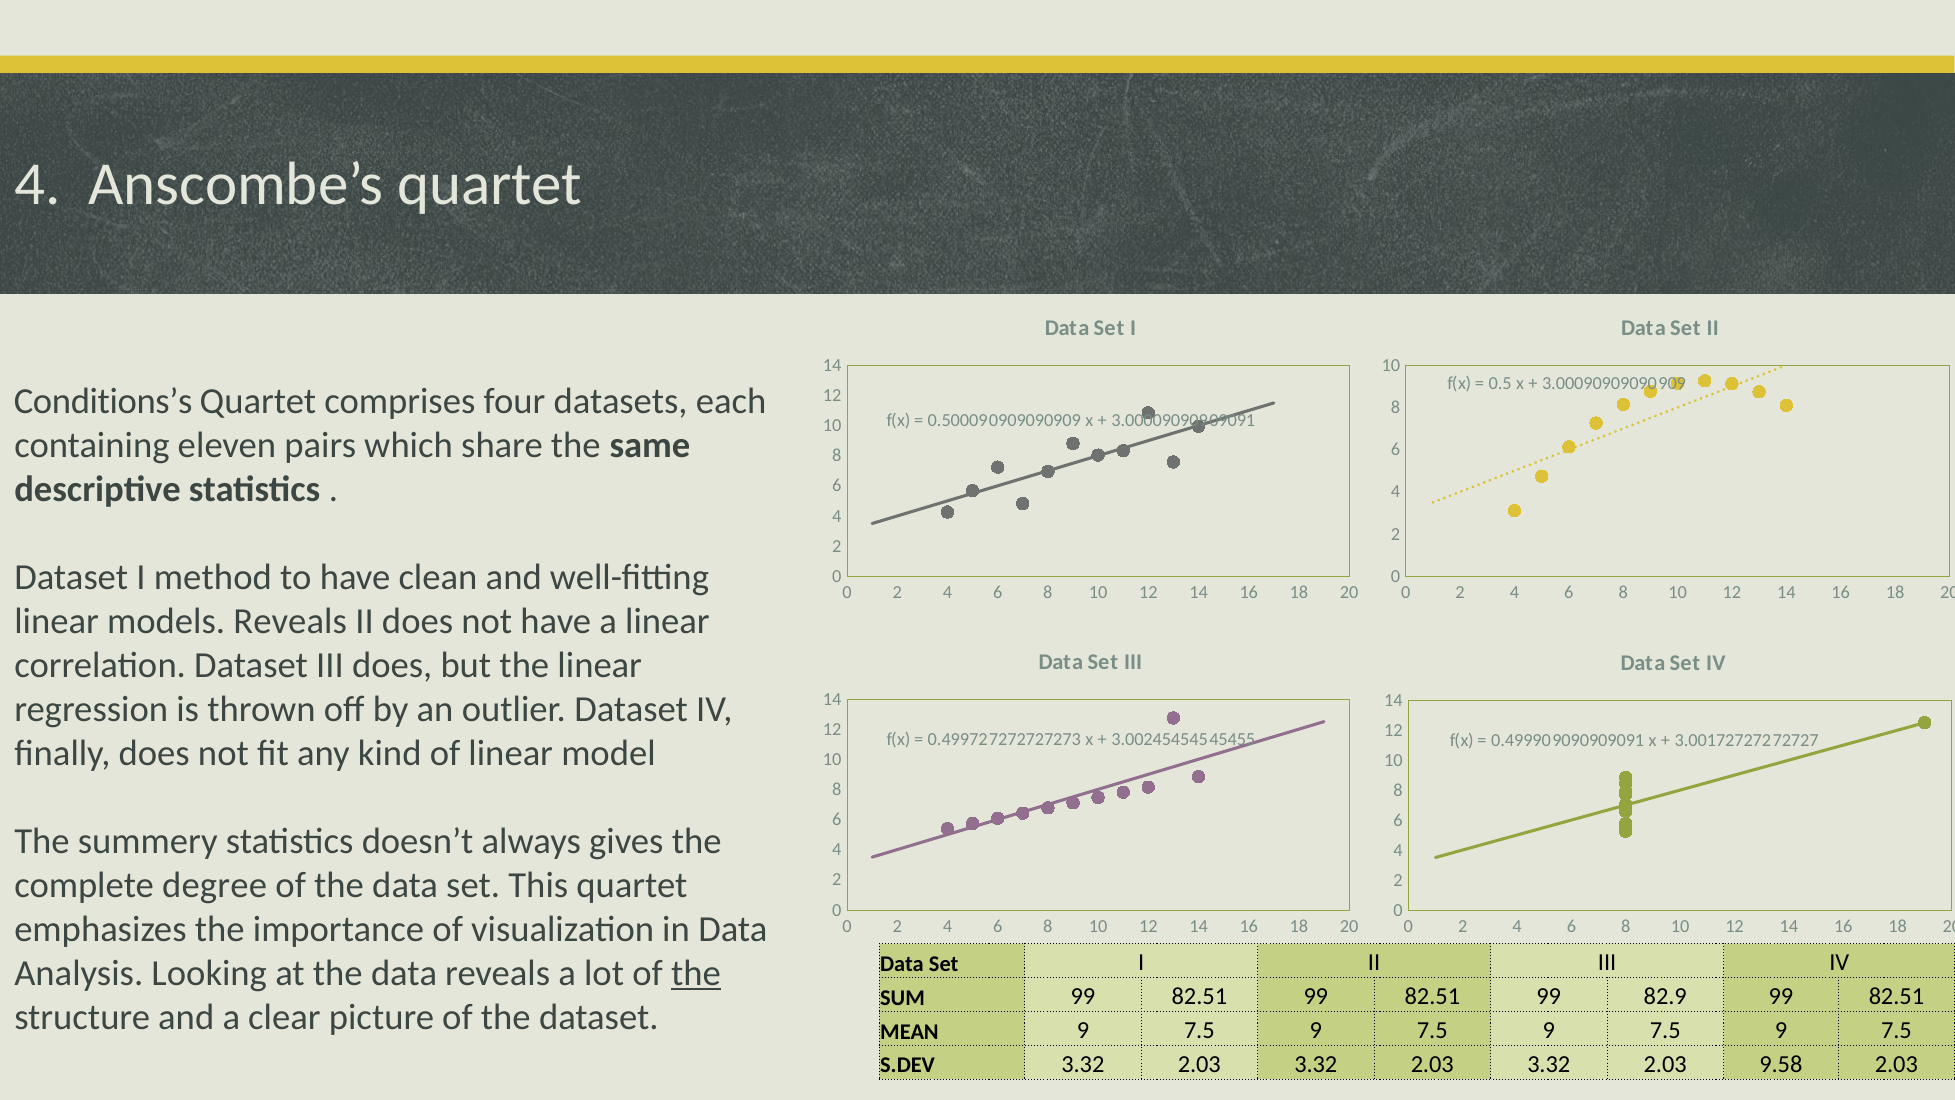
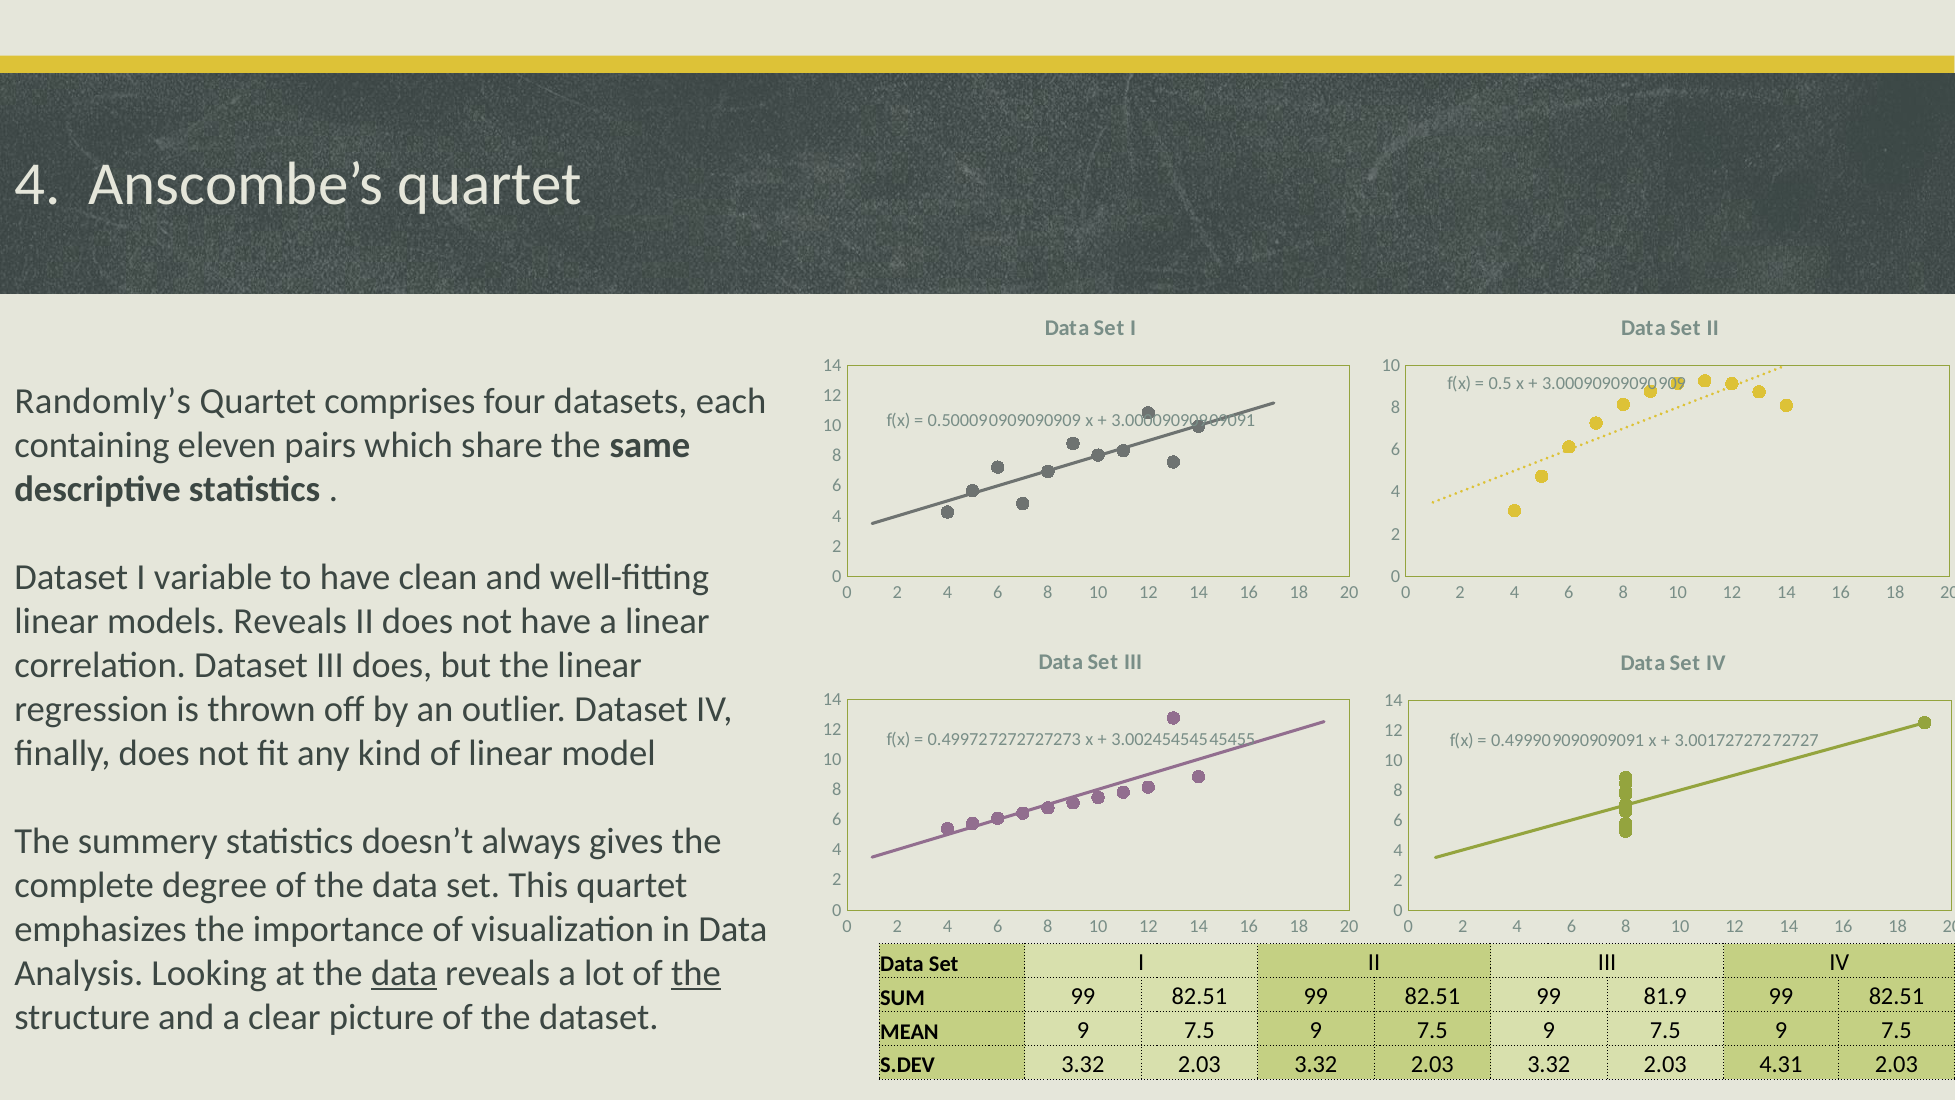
Conditions’s: Conditions’s -> Randomly’s
method: method -> variable
data at (404, 973) underline: none -> present
82.9: 82.9 -> 81.9
9.58: 9.58 -> 4.31
